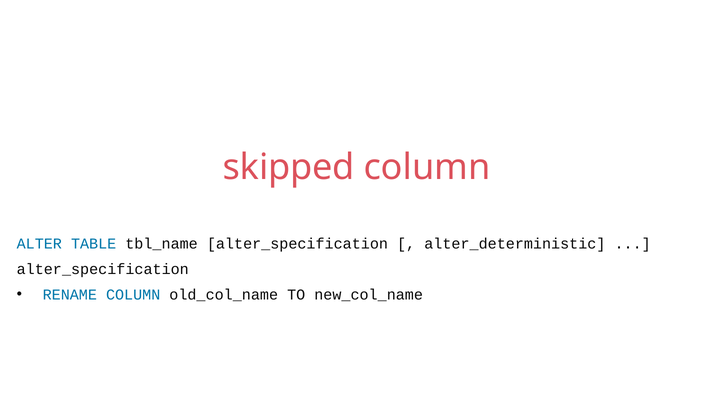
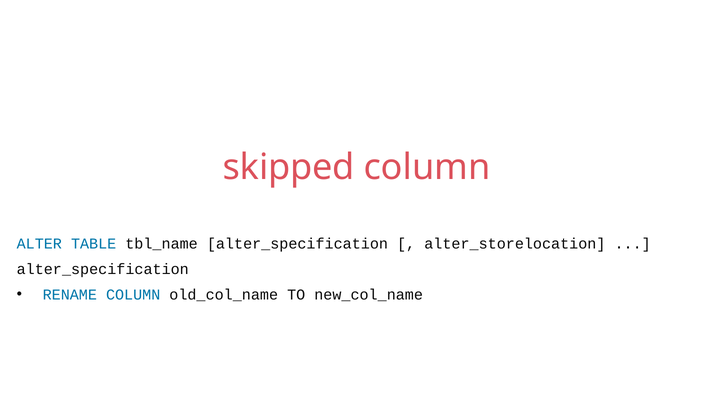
alter_deterministic: alter_deterministic -> alter_storelocation
